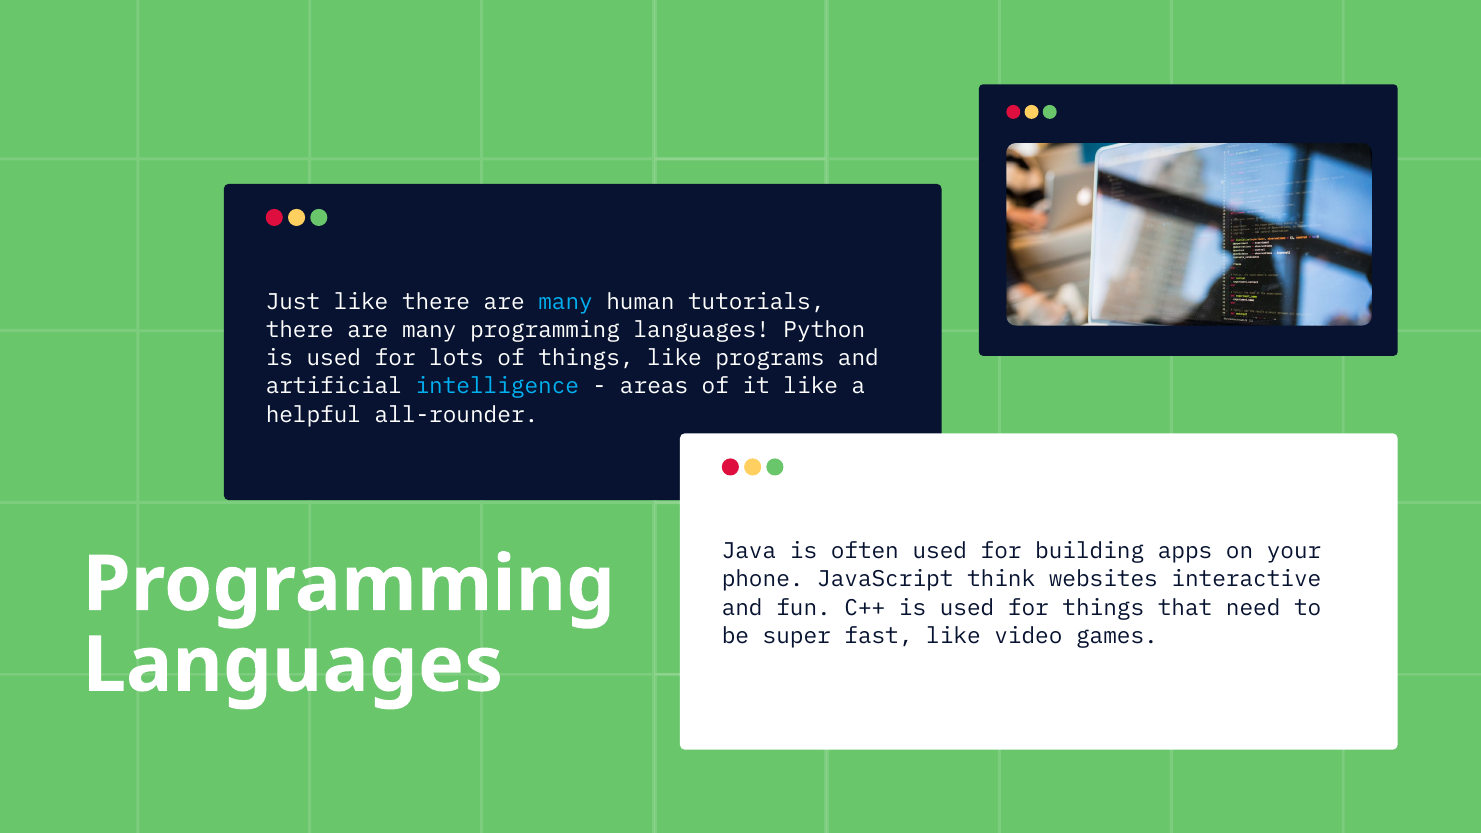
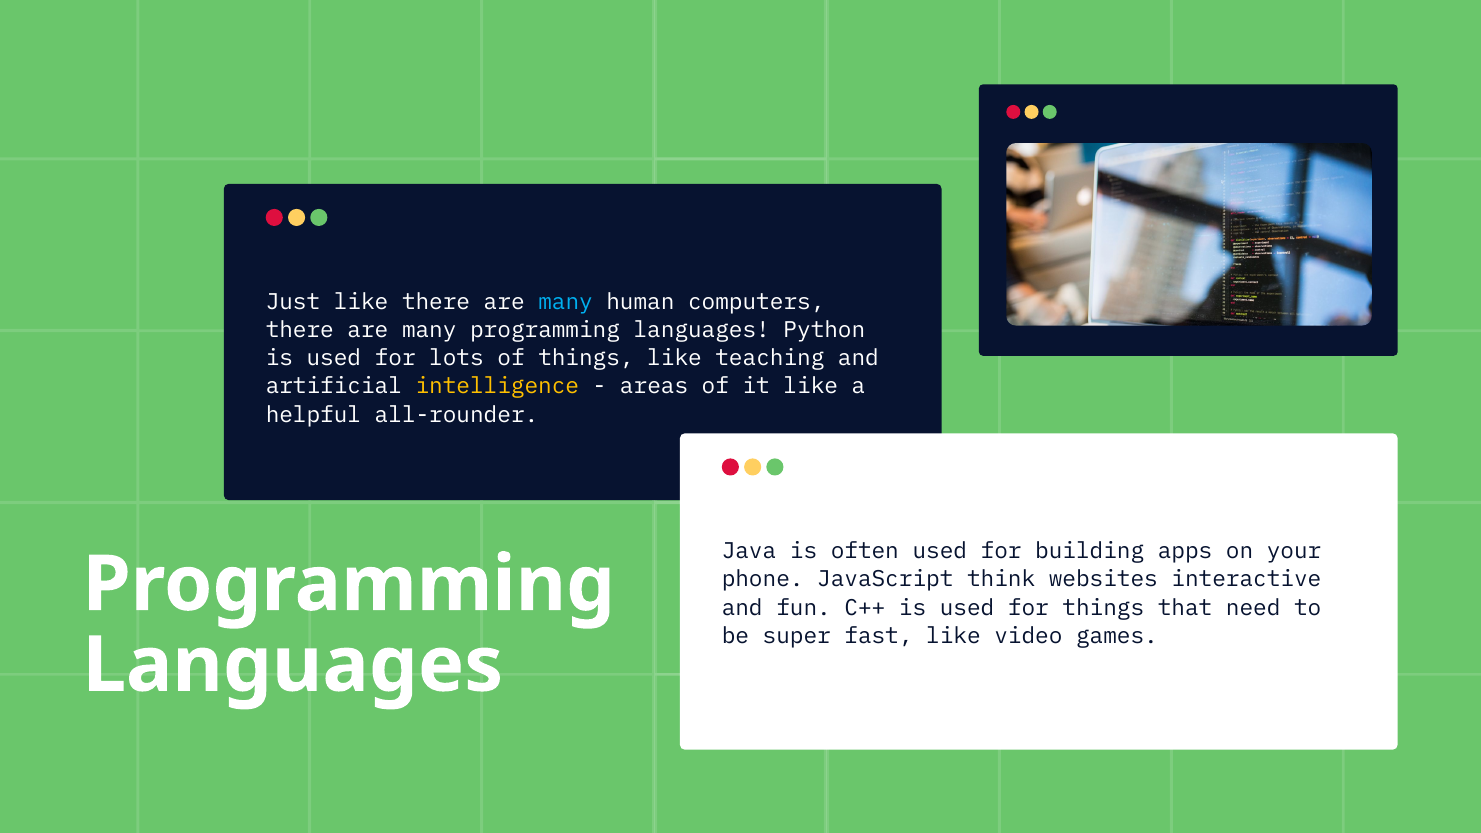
tutorials: tutorials -> computers
programs: programs -> teaching
intelligence colour: light blue -> yellow
